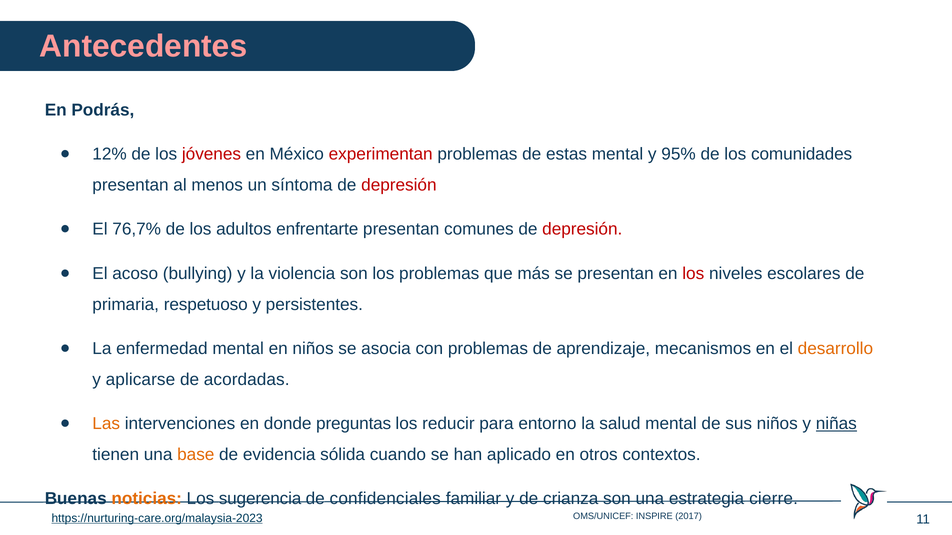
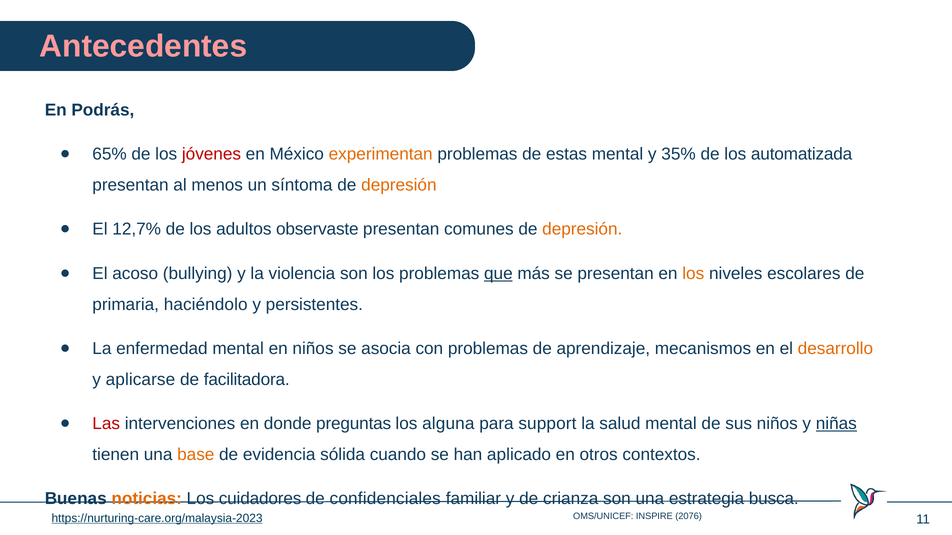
12%: 12% -> 65%
experimentan colour: red -> orange
95%: 95% -> 35%
comunidades: comunidades -> automatizada
depresión at (399, 185) colour: red -> orange
76,7%: 76,7% -> 12,7%
enfrentarte: enfrentarte -> observaste
depresión at (582, 230) colour: red -> orange
que underline: none -> present
los at (693, 274) colour: red -> orange
respetuoso: respetuoso -> haciéndolo
acordadas: acordadas -> facilitadora
Las colour: orange -> red
reducir: reducir -> alguna
entorno: entorno -> support
sugerencia: sugerencia -> cuidadores
cierre: cierre -> busca
2017: 2017 -> 2076
